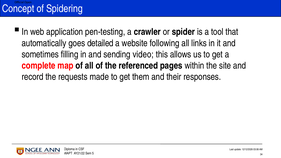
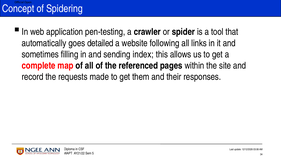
video: video -> index
